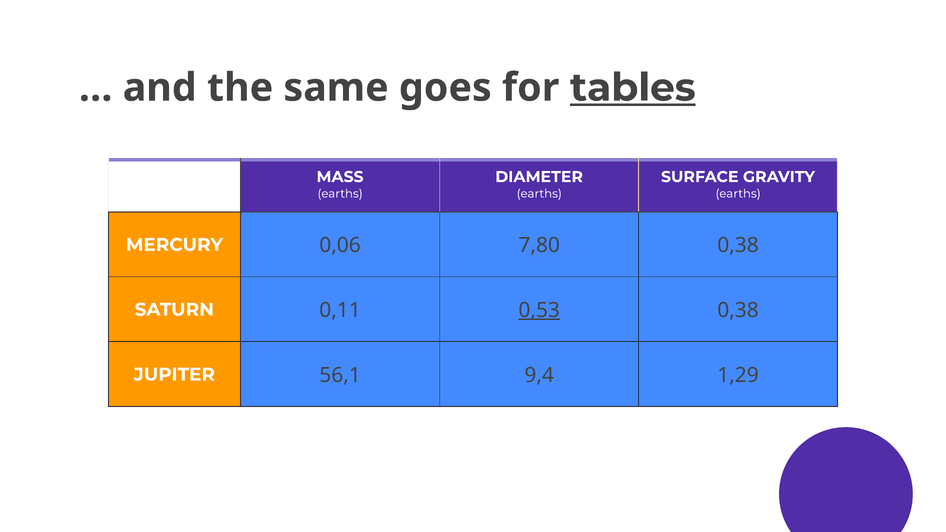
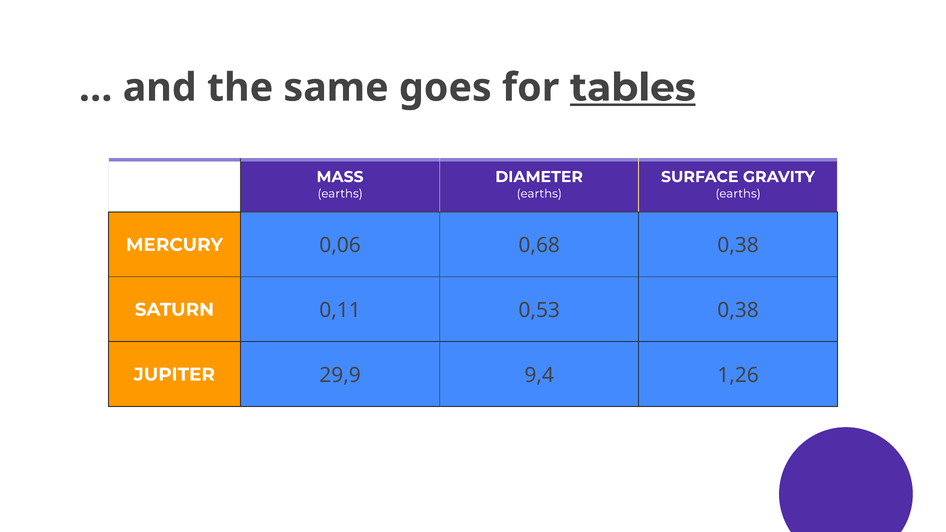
7,80: 7,80 -> 0,68
0,53 underline: present -> none
56,1: 56,1 -> 29,9
1,29: 1,29 -> 1,26
